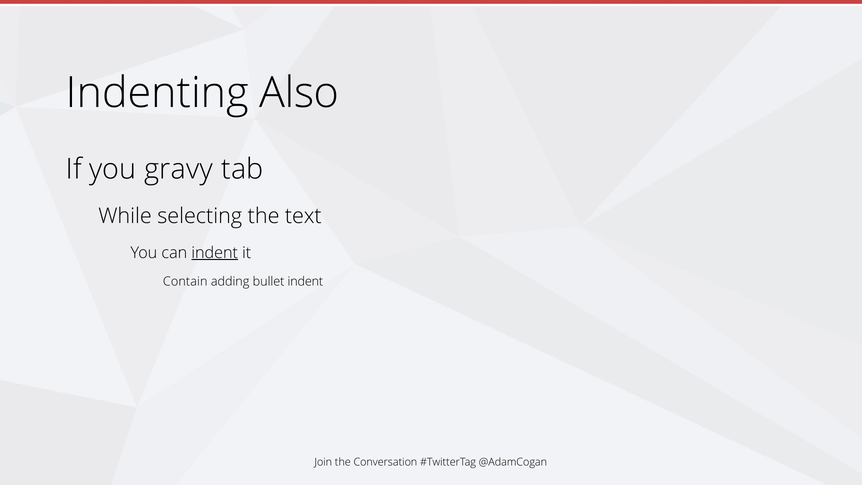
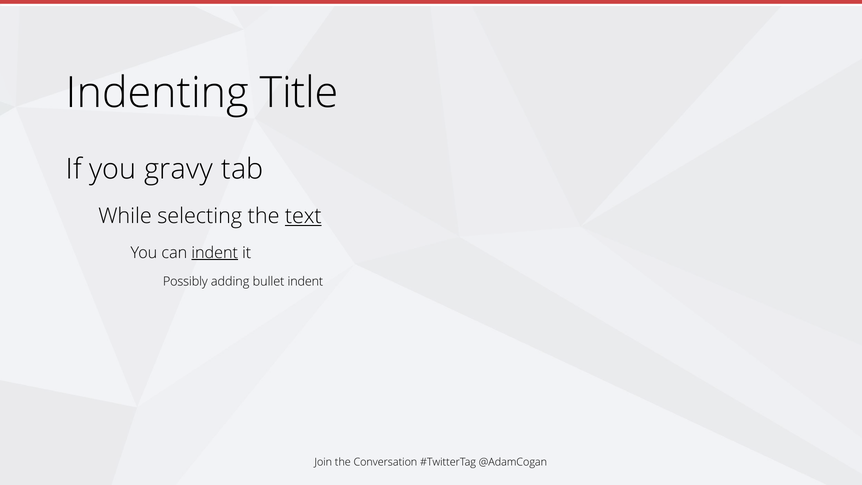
Also: Also -> Title
text underline: none -> present
Contain: Contain -> Possibly
